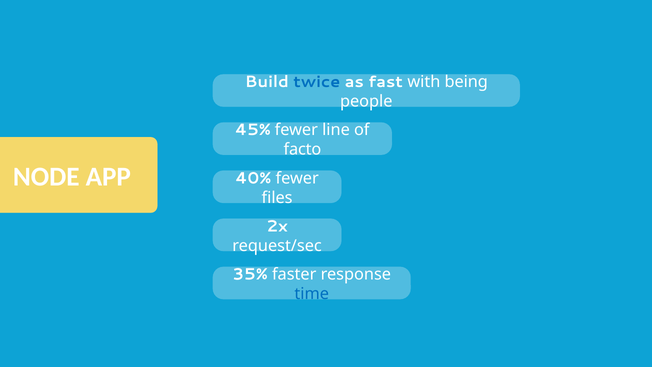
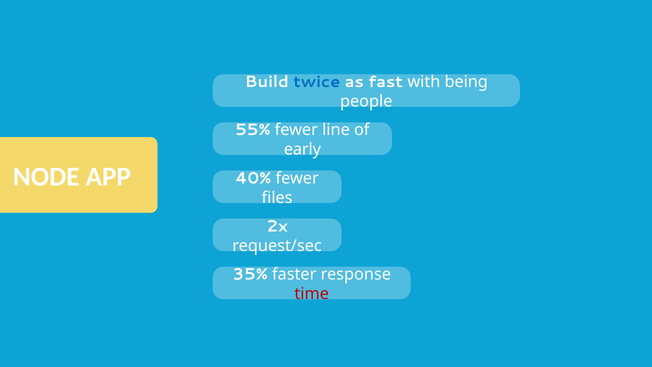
45%: 45% -> 55%
facto: facto -> early
time colour: blue -> red
